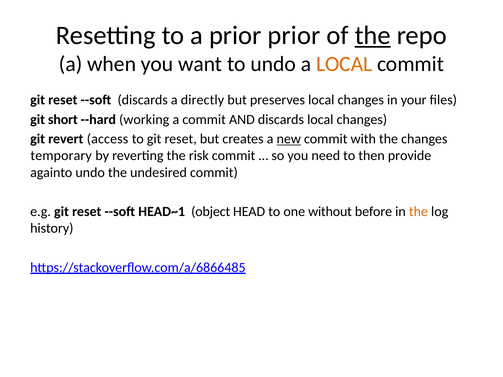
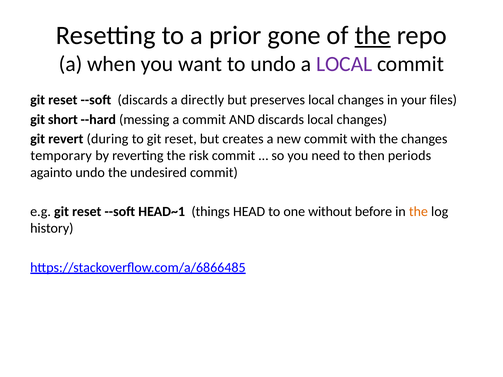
prior prior: prior -> gone
LOCAL at (344, 64) colour: orange -> purple
working: working -> messing
access: access -> during
new underline: present -> none
provide: provide -> periods
object: object -> things
